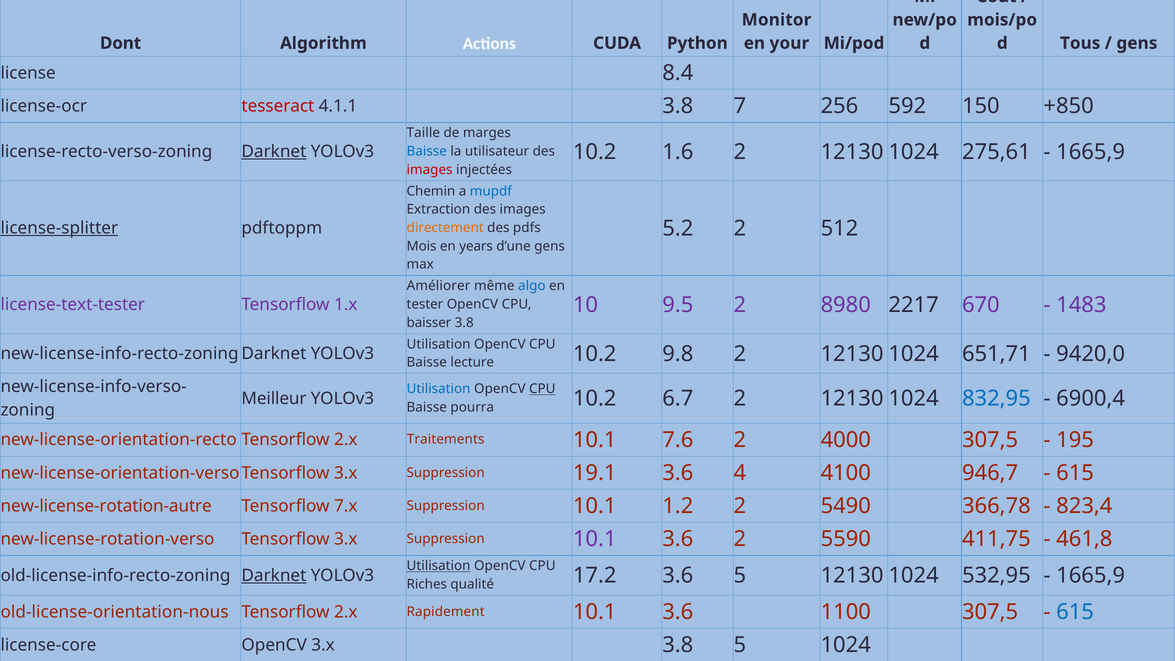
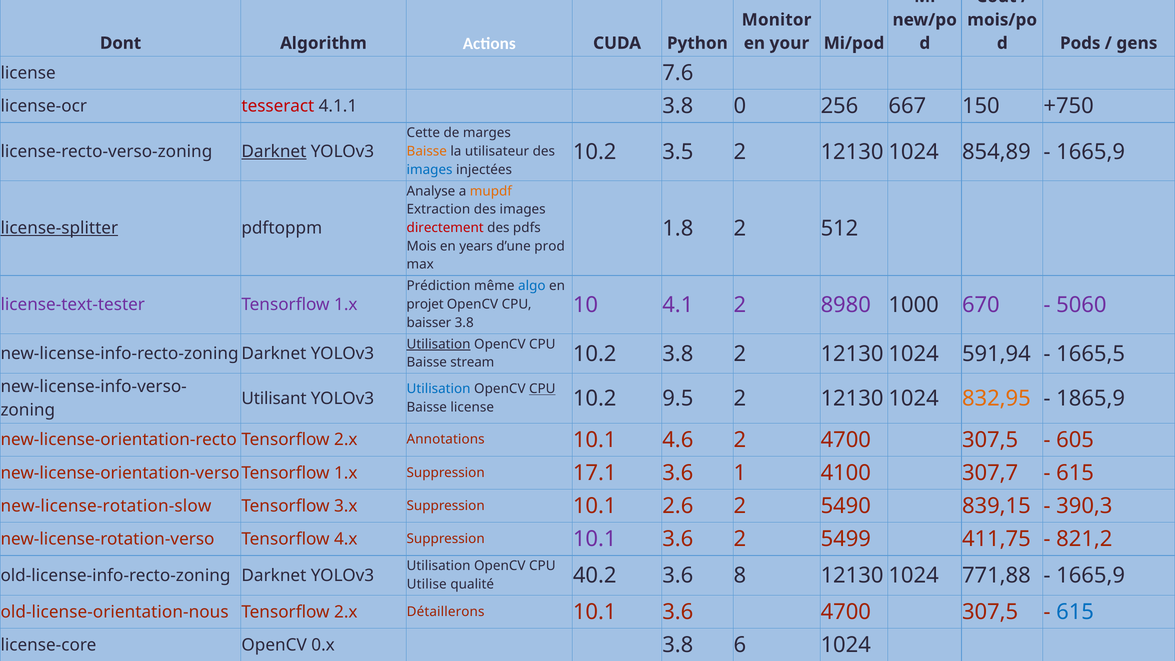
Tous: Tous -> Pods
8.4: 8.4 -> 7.6
7: 7 -> 0
592: 592 -> 667
+850: +850 -> +750
Taille: Taille -> Cette
1.6: 1.6 -> 3.5
275,61: 275,61 -> 854,89
Baisse at (427, 151) colour: blue -> orange
images at (430, 170) colour: red -> blue
Chemin: Chemin -> Analyse
mupdf colour: blue -> orange
5.2: 5.2 -> 1.8
directement colour: orange -> red
d’une gens: gens -> prod
Améliorer: Améliorer -> Prédiction
9.5: 9.5 -> 4.1
2217: 2217 -> 1000
1483: 1483 -> 5060
tester: tester -> projet
Utilisation at (439, 344) underline: none -> present
lecture: lecture -> stream
10.2 9.8: 9.8 -> 3.8
651,71: 651,71 -> 591,94
9420,0: 9420,0 -> 1665,5
Meilleur: Meilleur -> Utilisant
Baisse pourra: pourra -> license
6.7: 6.7 -> 9.5
832,95 colour: blue -> orange
6900,4: 6900,4 -> 1865,9
Traitements: Traitements -> Annotations
7.6: 7.6 -> 4.6
2 4000: 4000 -> 4700
195: 195 -> 605
3.x at (346, 473): 3.x -> 1.x
19.1: 19.1 -> 17.1
4: 4 -> 1
946,7: 946,7 -> 307,7
new-license-rotation-autre: new-license-rotation-autre -> new-license-rotation-slow
7.x: 7.x -> 3.x
1.2: 1.2 -> 2.6
366,78: 366,78 -> 839,15
823,4: 823,4 -> 390,3
Tensorflow 3.x: 3.x -> 4.x
5590: 5590 -> 5499
461,8: 461,8 -> 821,2
Utilisation at (439, 566) underline: present -> none
Darknet at (274, 575) underline: present -> none
Riches: Riches -> Utilise
17.2: 17.2 -> 40.2
3.6 5: 5 -> 8
532,95: 532,95 -> 771,88
Rapidement: Rapidement -> Détaillerons
3.6 1100: 1100 -> 4700
OpenCV 3.x: 3.x -> 0.x
3.8 5: 5 -> 6
